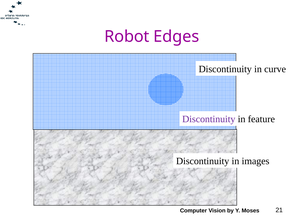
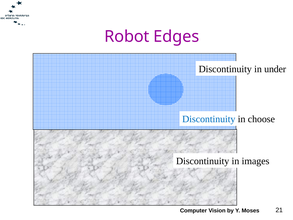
curve: curve -> under
Discontinuity at (209, 119) colour: purple -> blue
feature: feature -> choose
